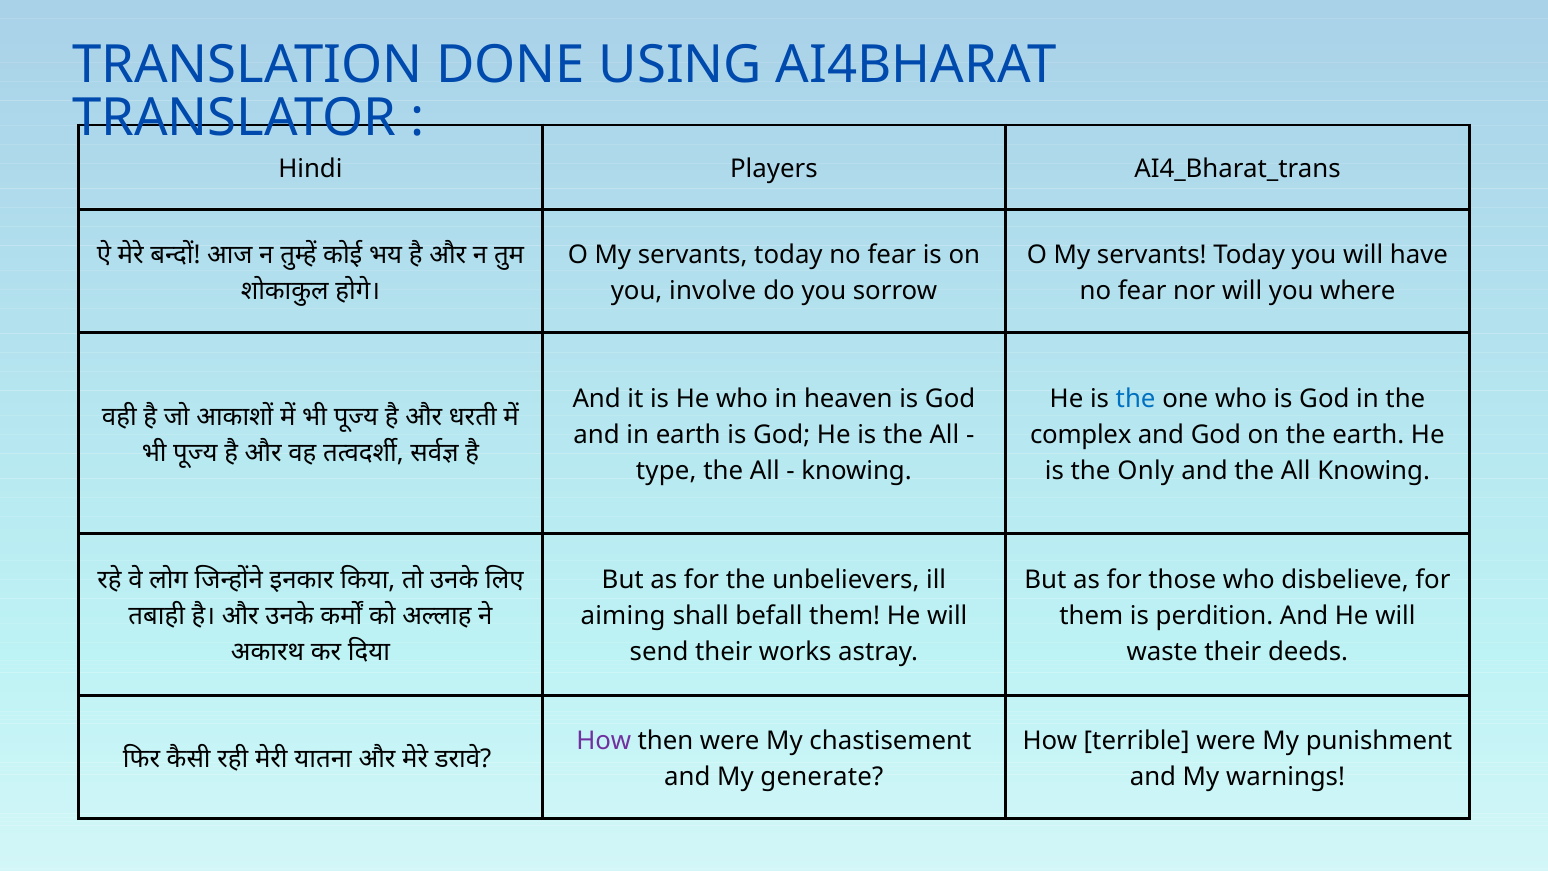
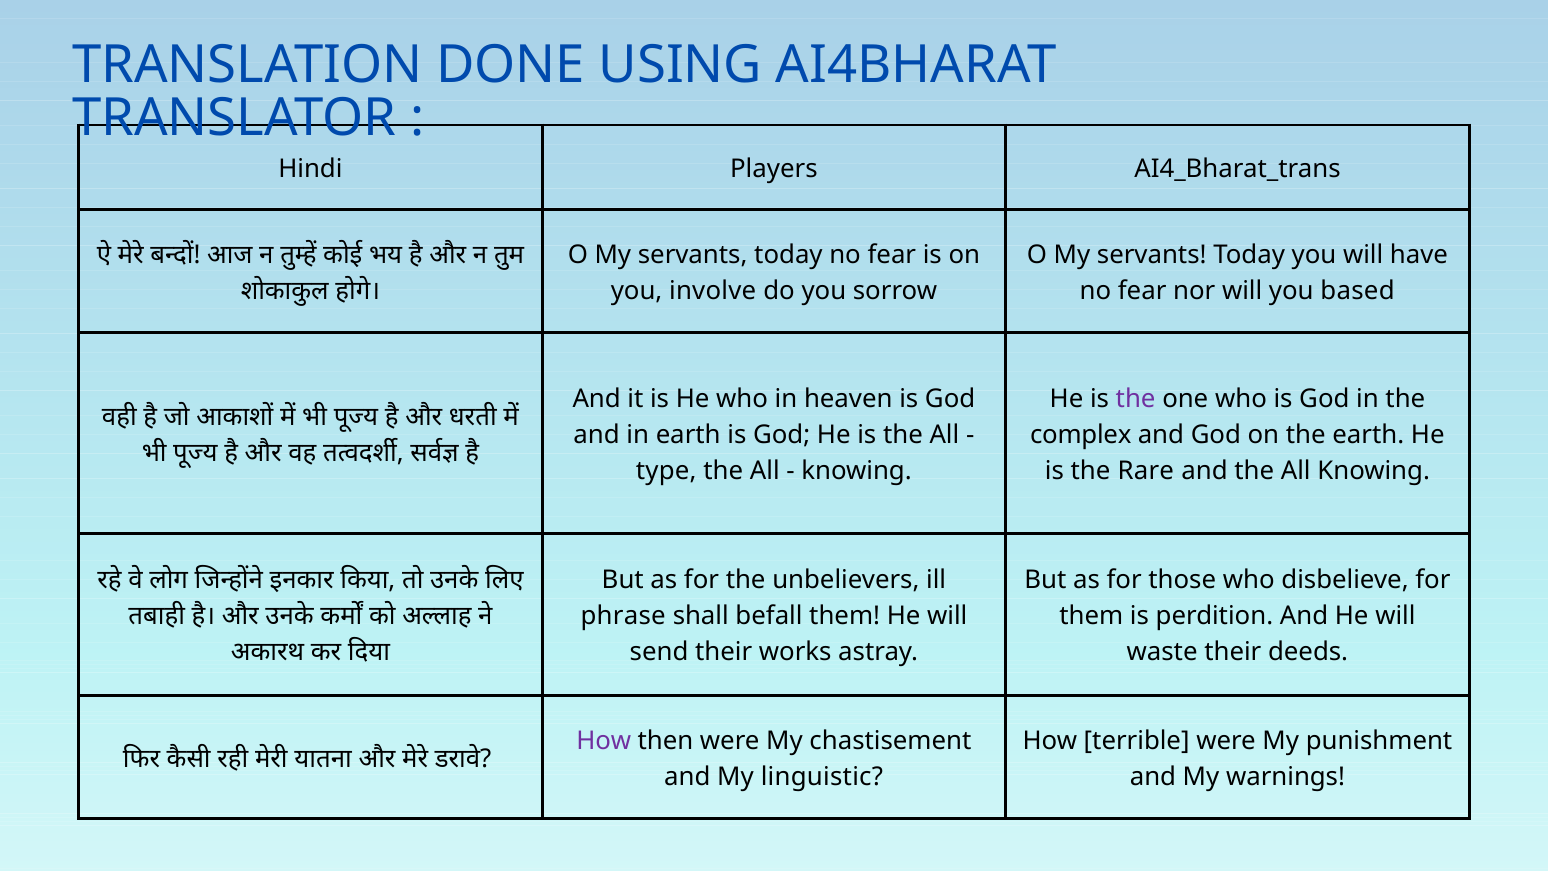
where: where -> based
the at (1136, 399) colour: blue -> purple
Only: Only -> Rare
aiming: aiming -> phrase
generate: generate -> linguistic
